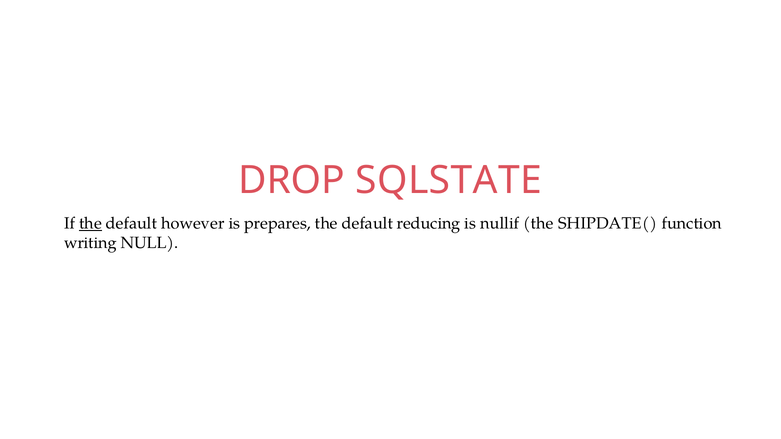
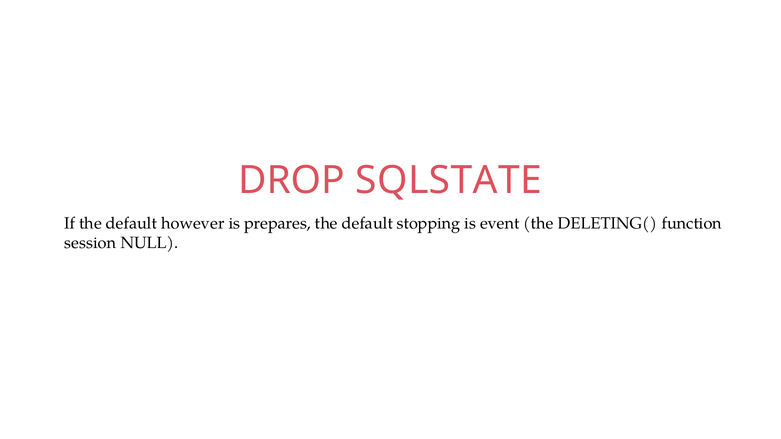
the at (90, 224) underline: present -> none
reducing: reducing -> stopping
nullif: nullif -> event
SHIPDATE(: SHIPDATE( -> DELETING(
writing: writing -> session
